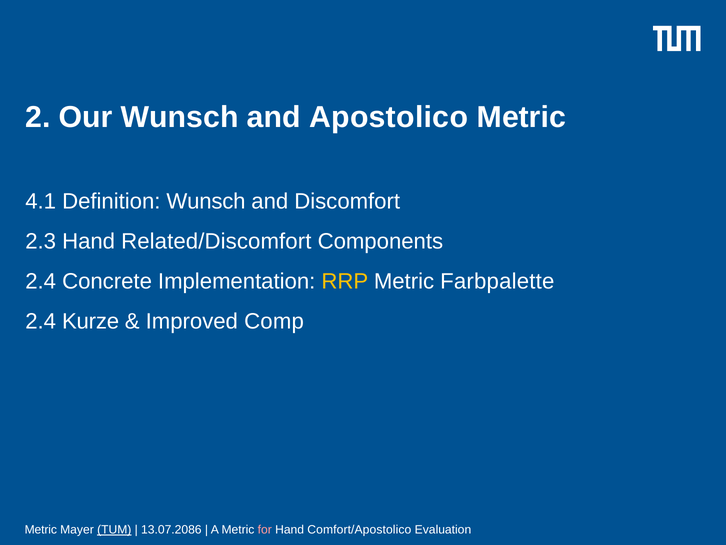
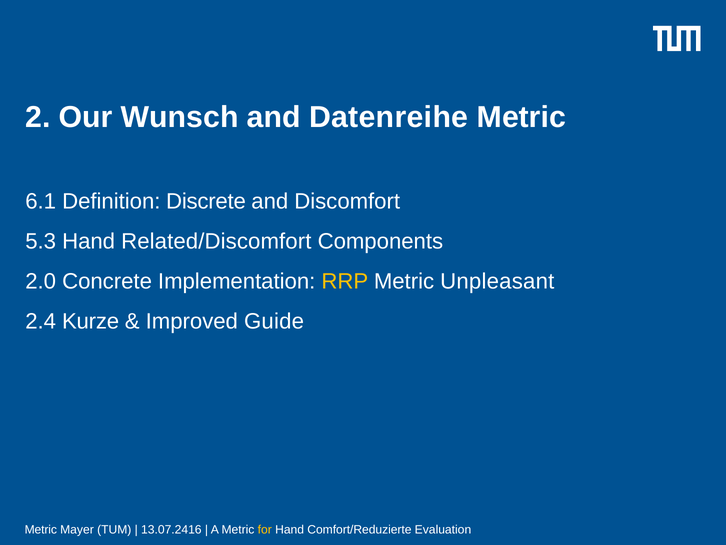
Apostolico: Apostolico -> Datenreihe
4.1: 4.1 -> 6.1
Definition Wunsch: Wunsch -> Discrete
2.3: 2.3 -> 5.3
2.4 at (41, 281): 2.4 -> 2.0
Farbpalette: Farbpalette -> Unpleasant
Comp: Comp -> Guide
TUM underline: present -> none
13.07.2086: 13.07.2086 -> 13.07.2416
for colour: pink -> yellow
Comfort/Apostolico: Comfort/Apostolico -> Comfort/Reduzierte
